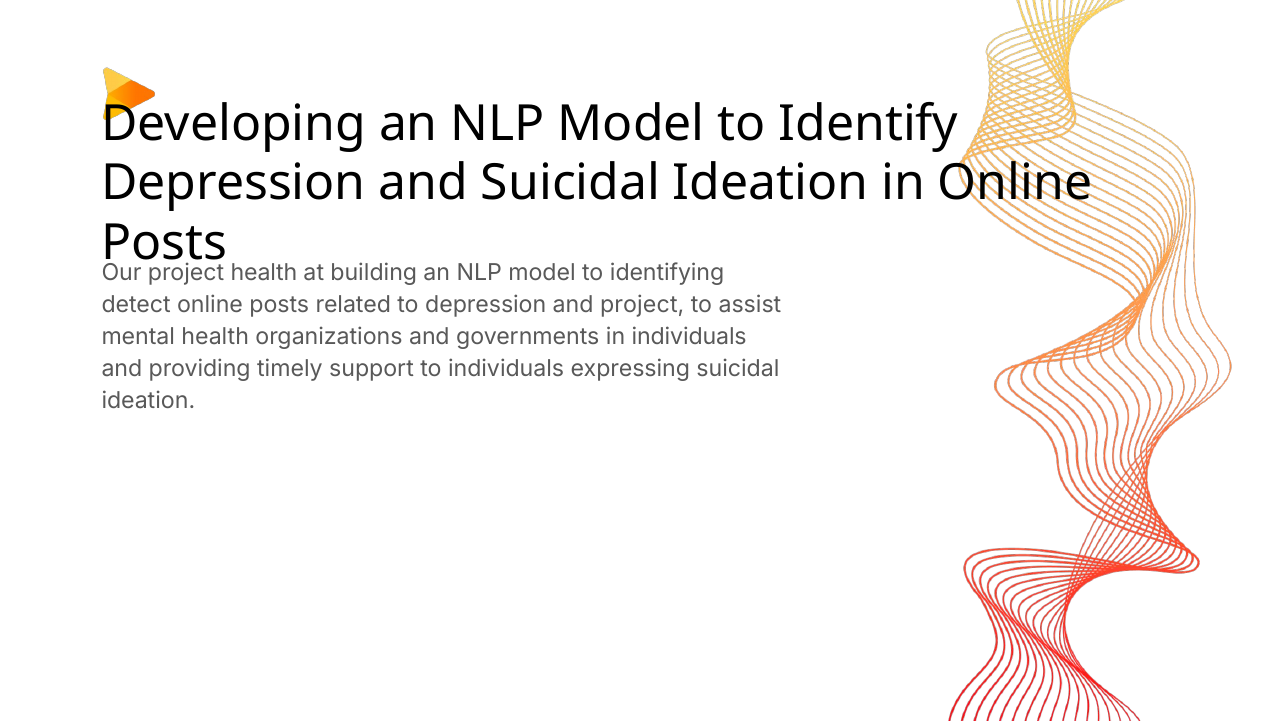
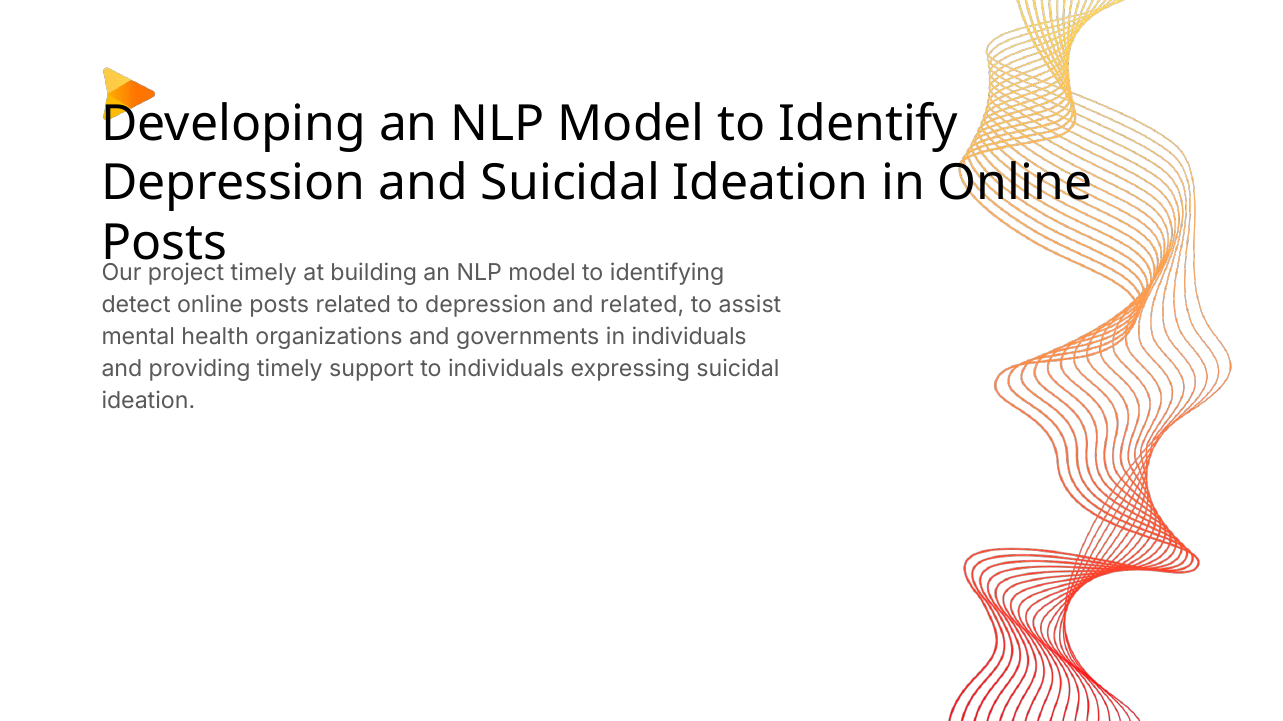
health at (264, 273): health -> timely
and project: project -> related
